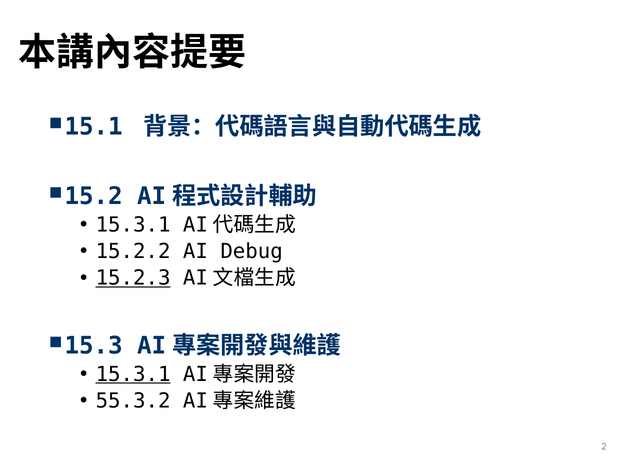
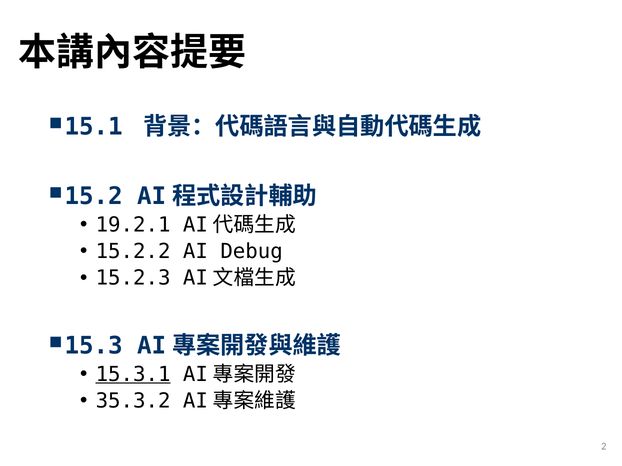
15.3.1 at (133, 225): 15.3.1 -> 19.2.1
15.2.3 underline: present -> none
55.3.2: 55.3.2 -> 35.3.2
